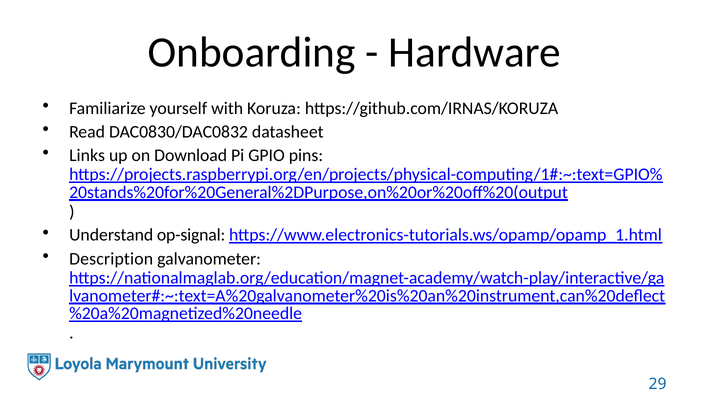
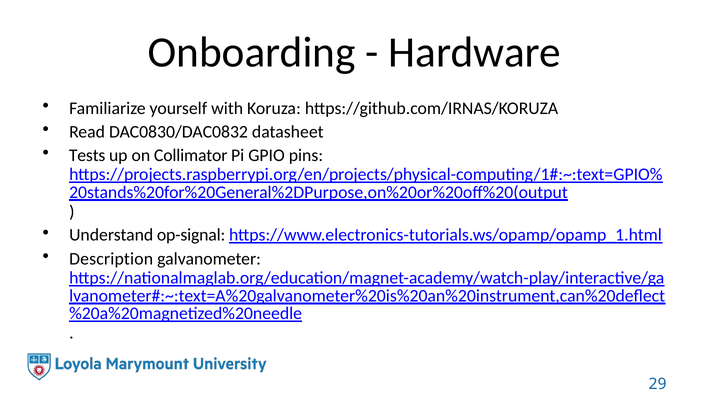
Links: Links -> Tests
Download: Download -> Collimator
